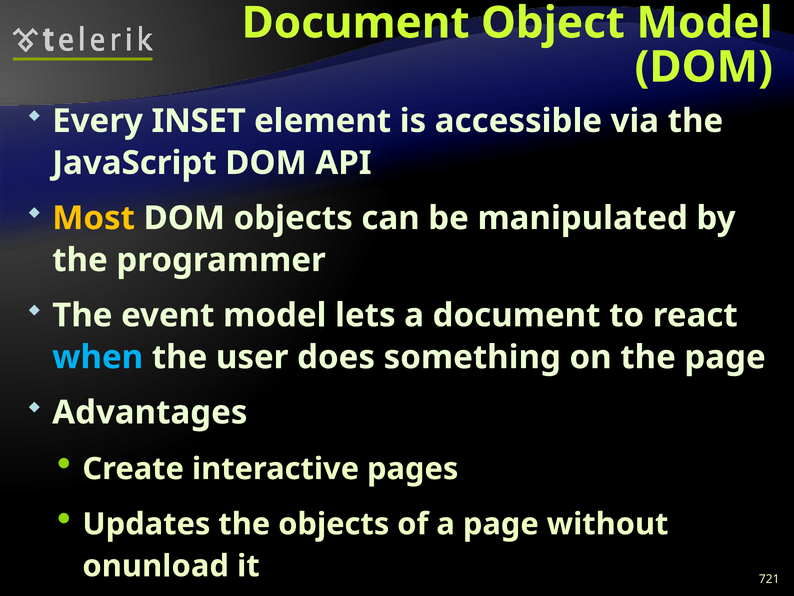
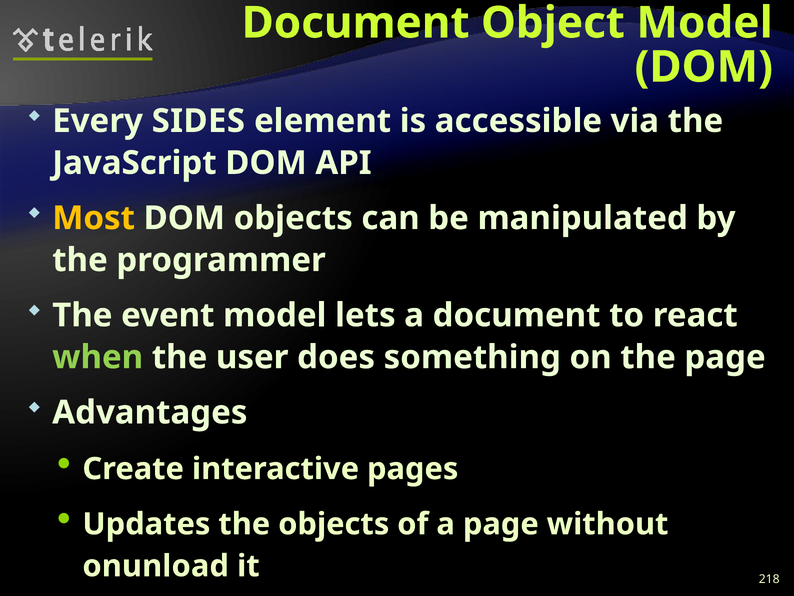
INSET: INSET -> SIDES
when colour: light blue -> light green
721: 721 -> 218
